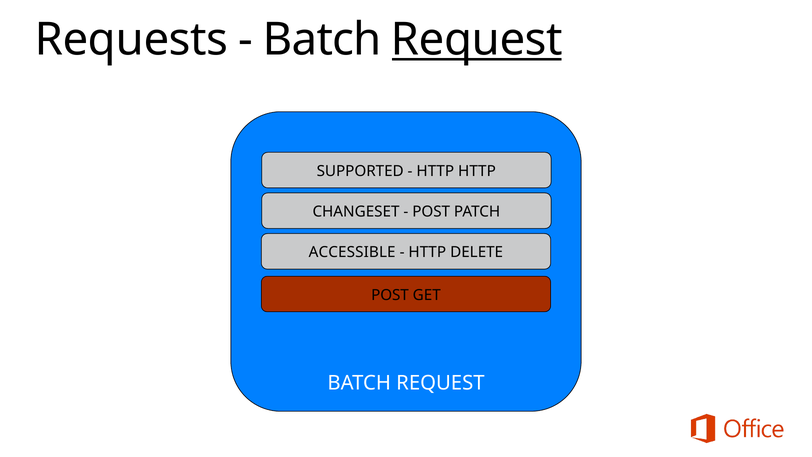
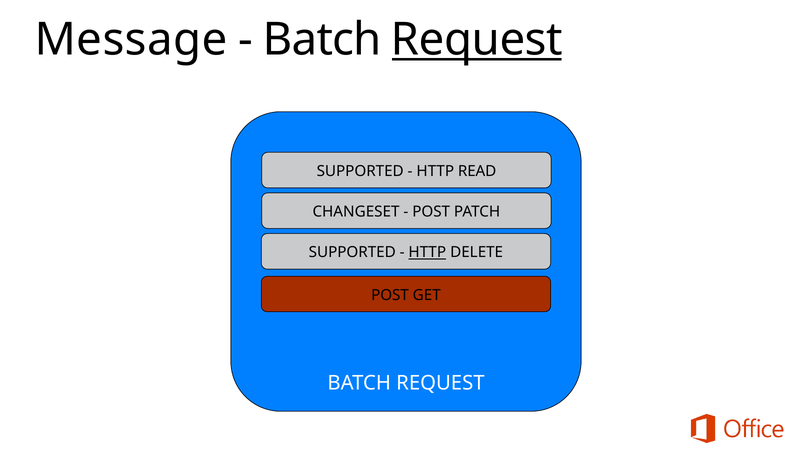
Requests: Requests -> Message
HTTP HTTP: HTTP -> READ
ACCESSIBLE at (352, 252): ACCESSIBLE -> SUPPORTED
HTTP at (427, 252) underline: none -> present
